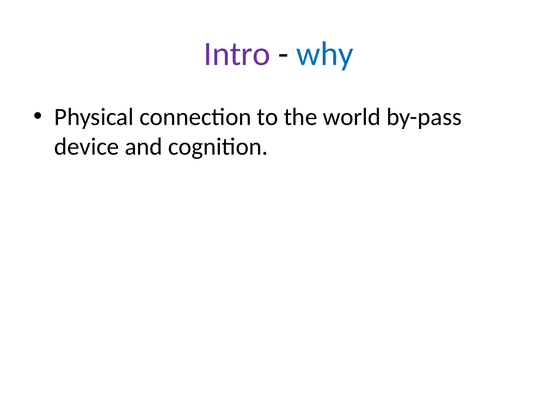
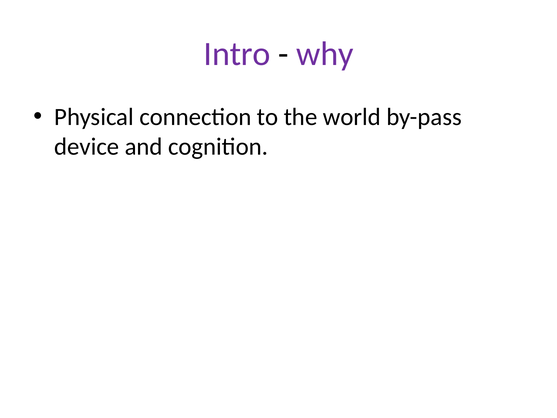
why colour: blue -> purple
